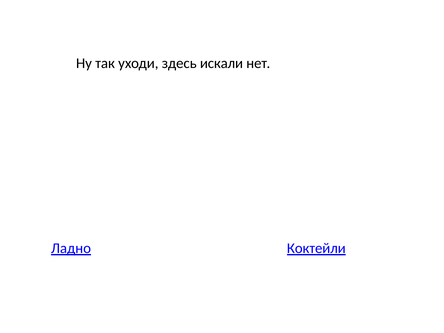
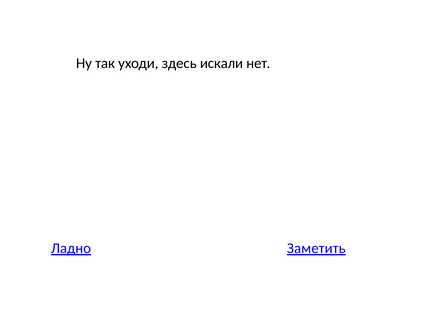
Коктейли: Коктейли -> Заметить
